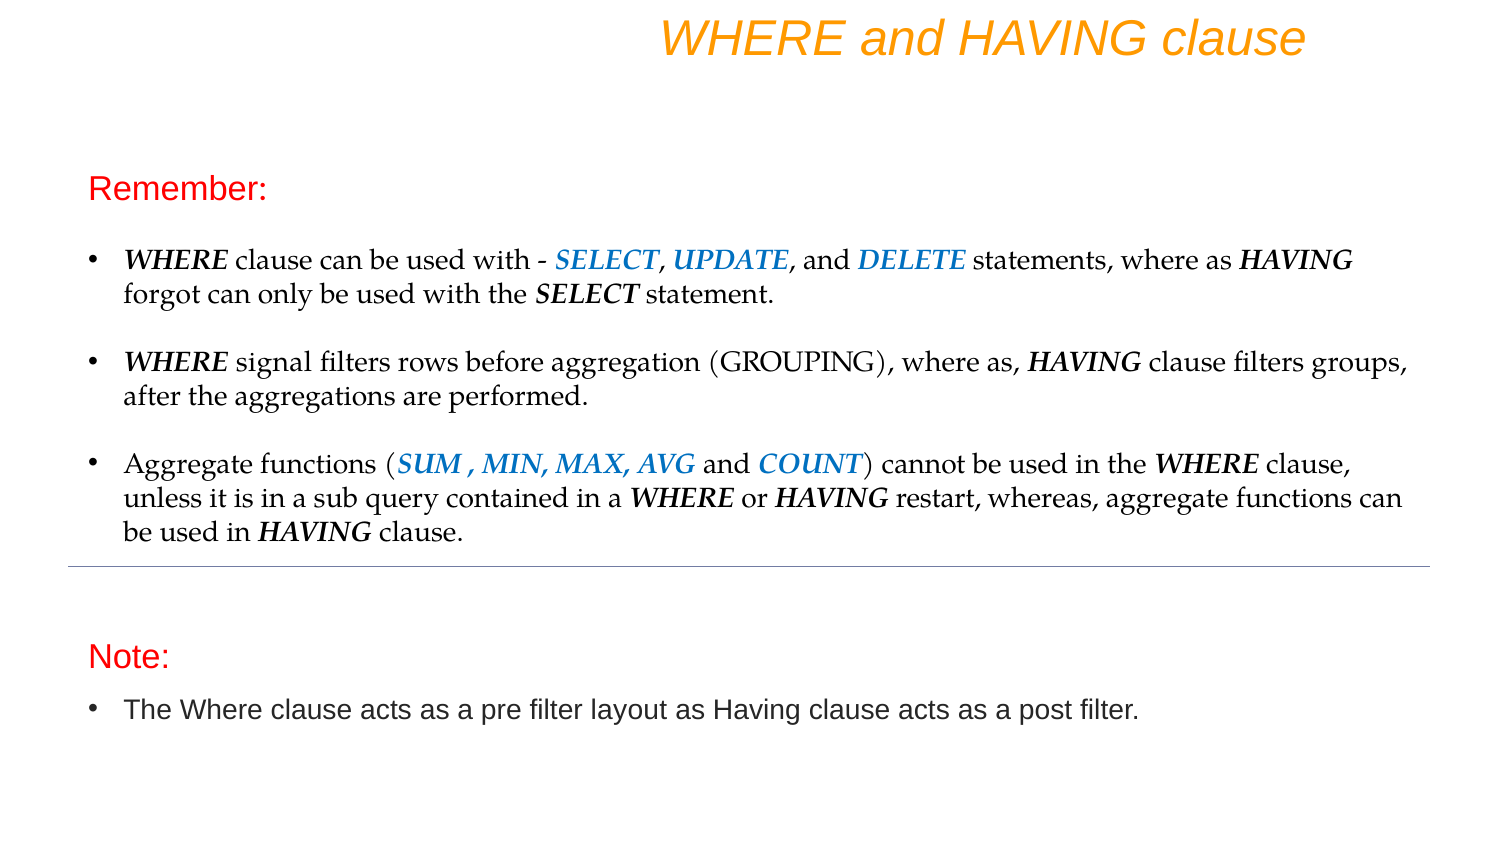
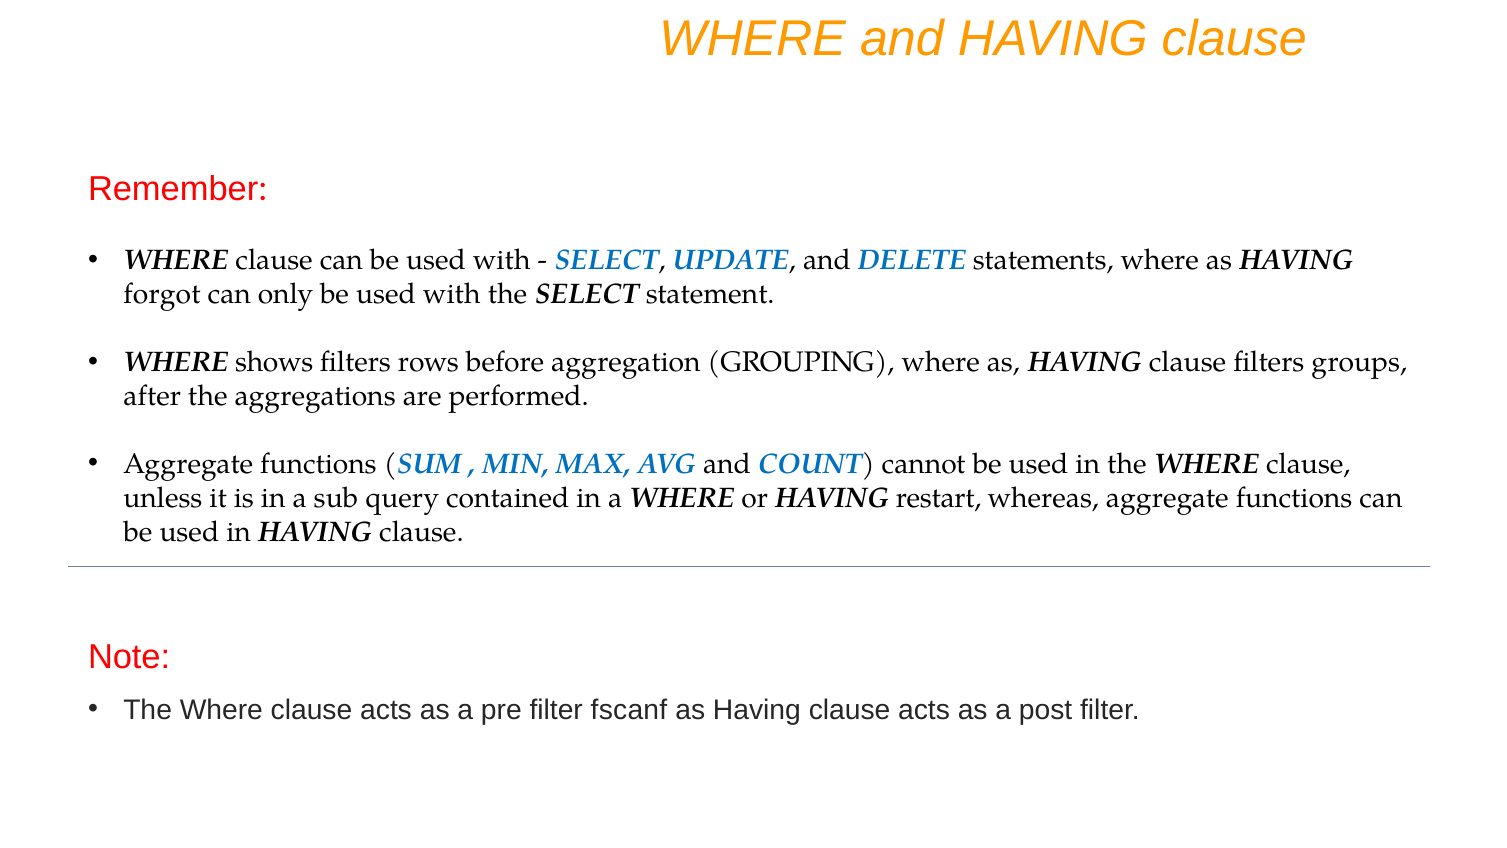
signal: signal -> shows
layout: layout -> fscanf
